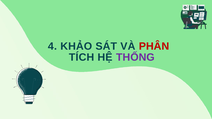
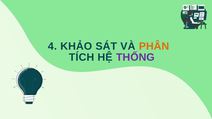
PHÂN colour: red -> orange
